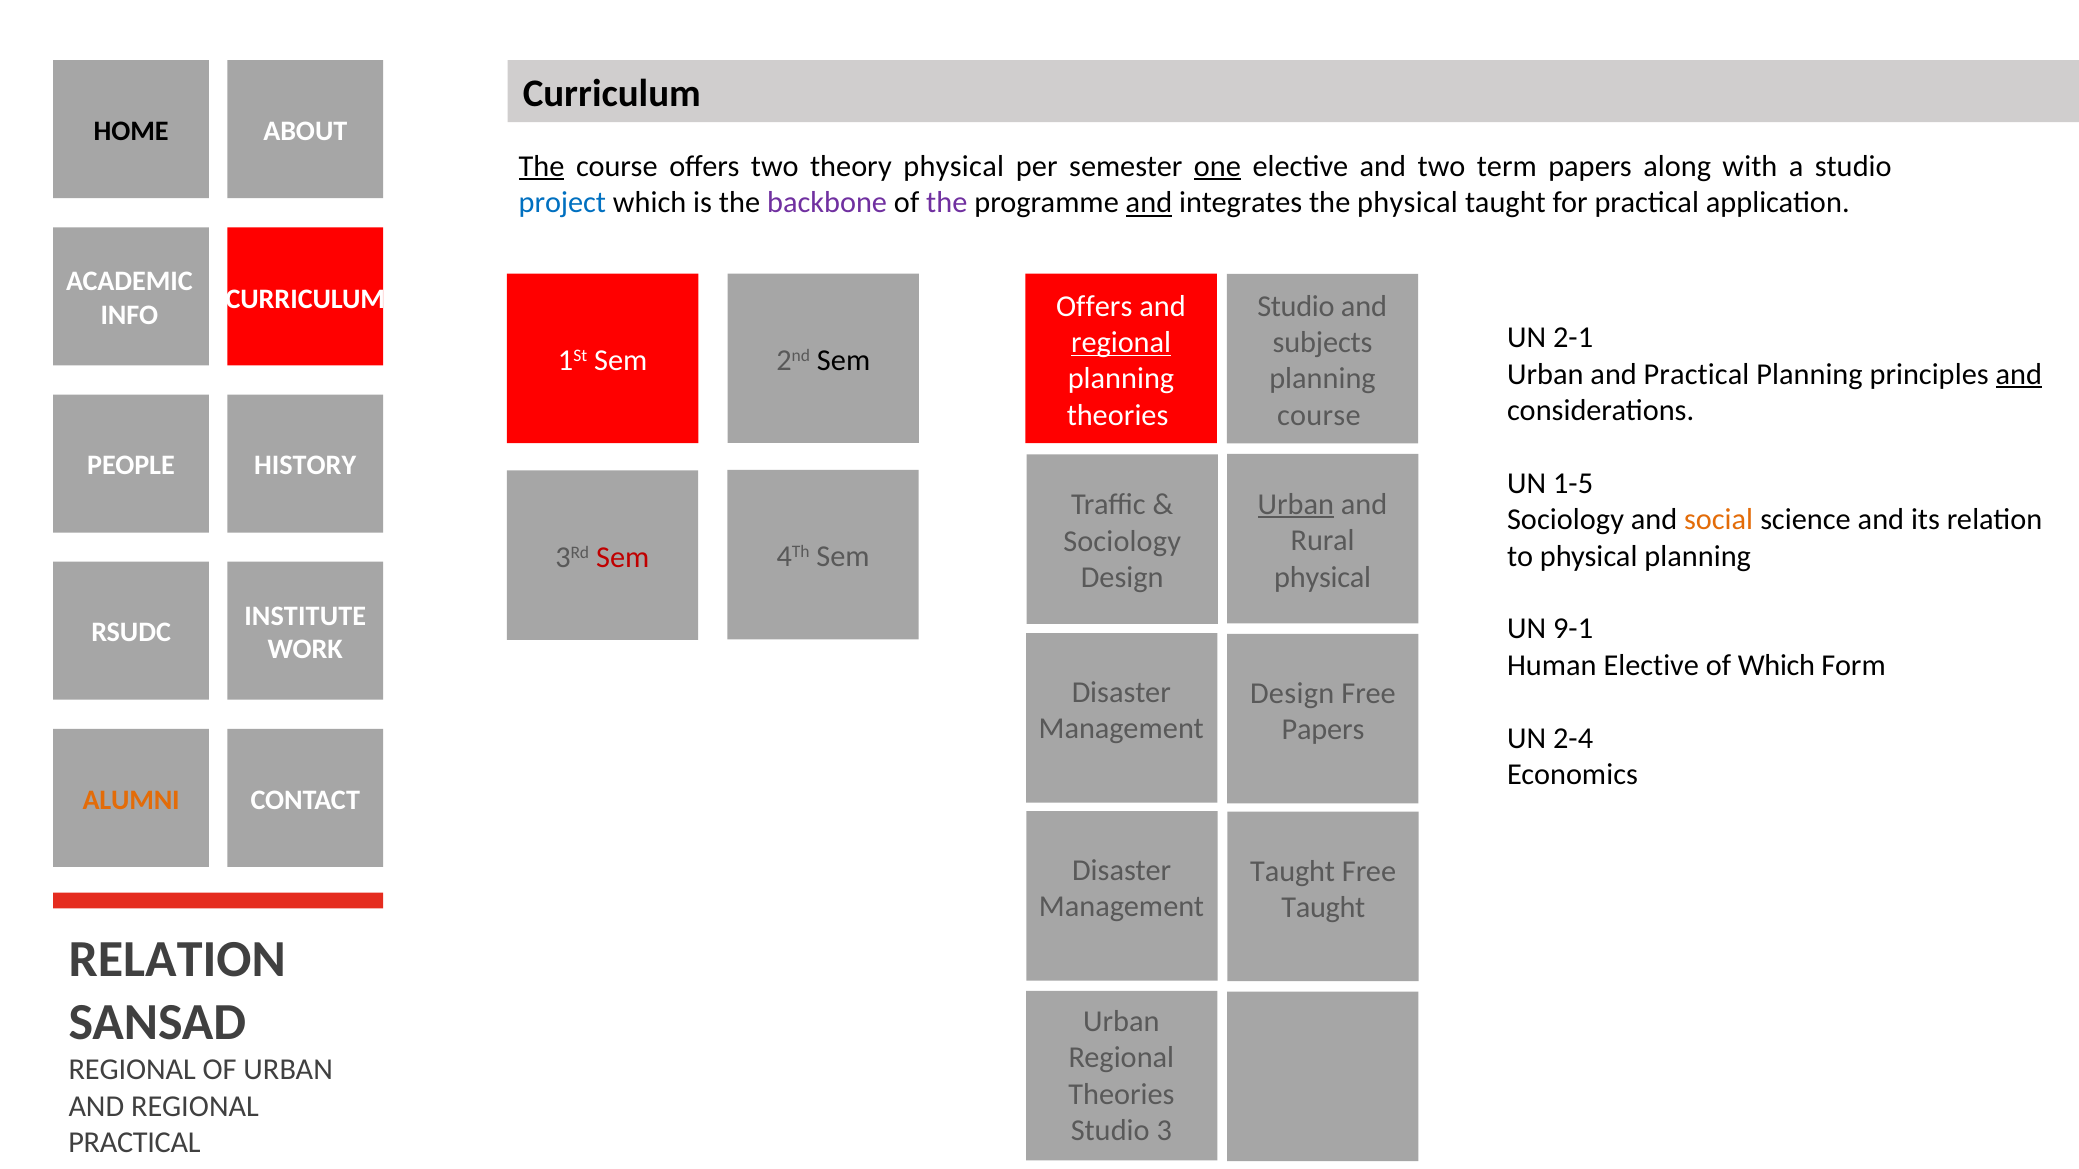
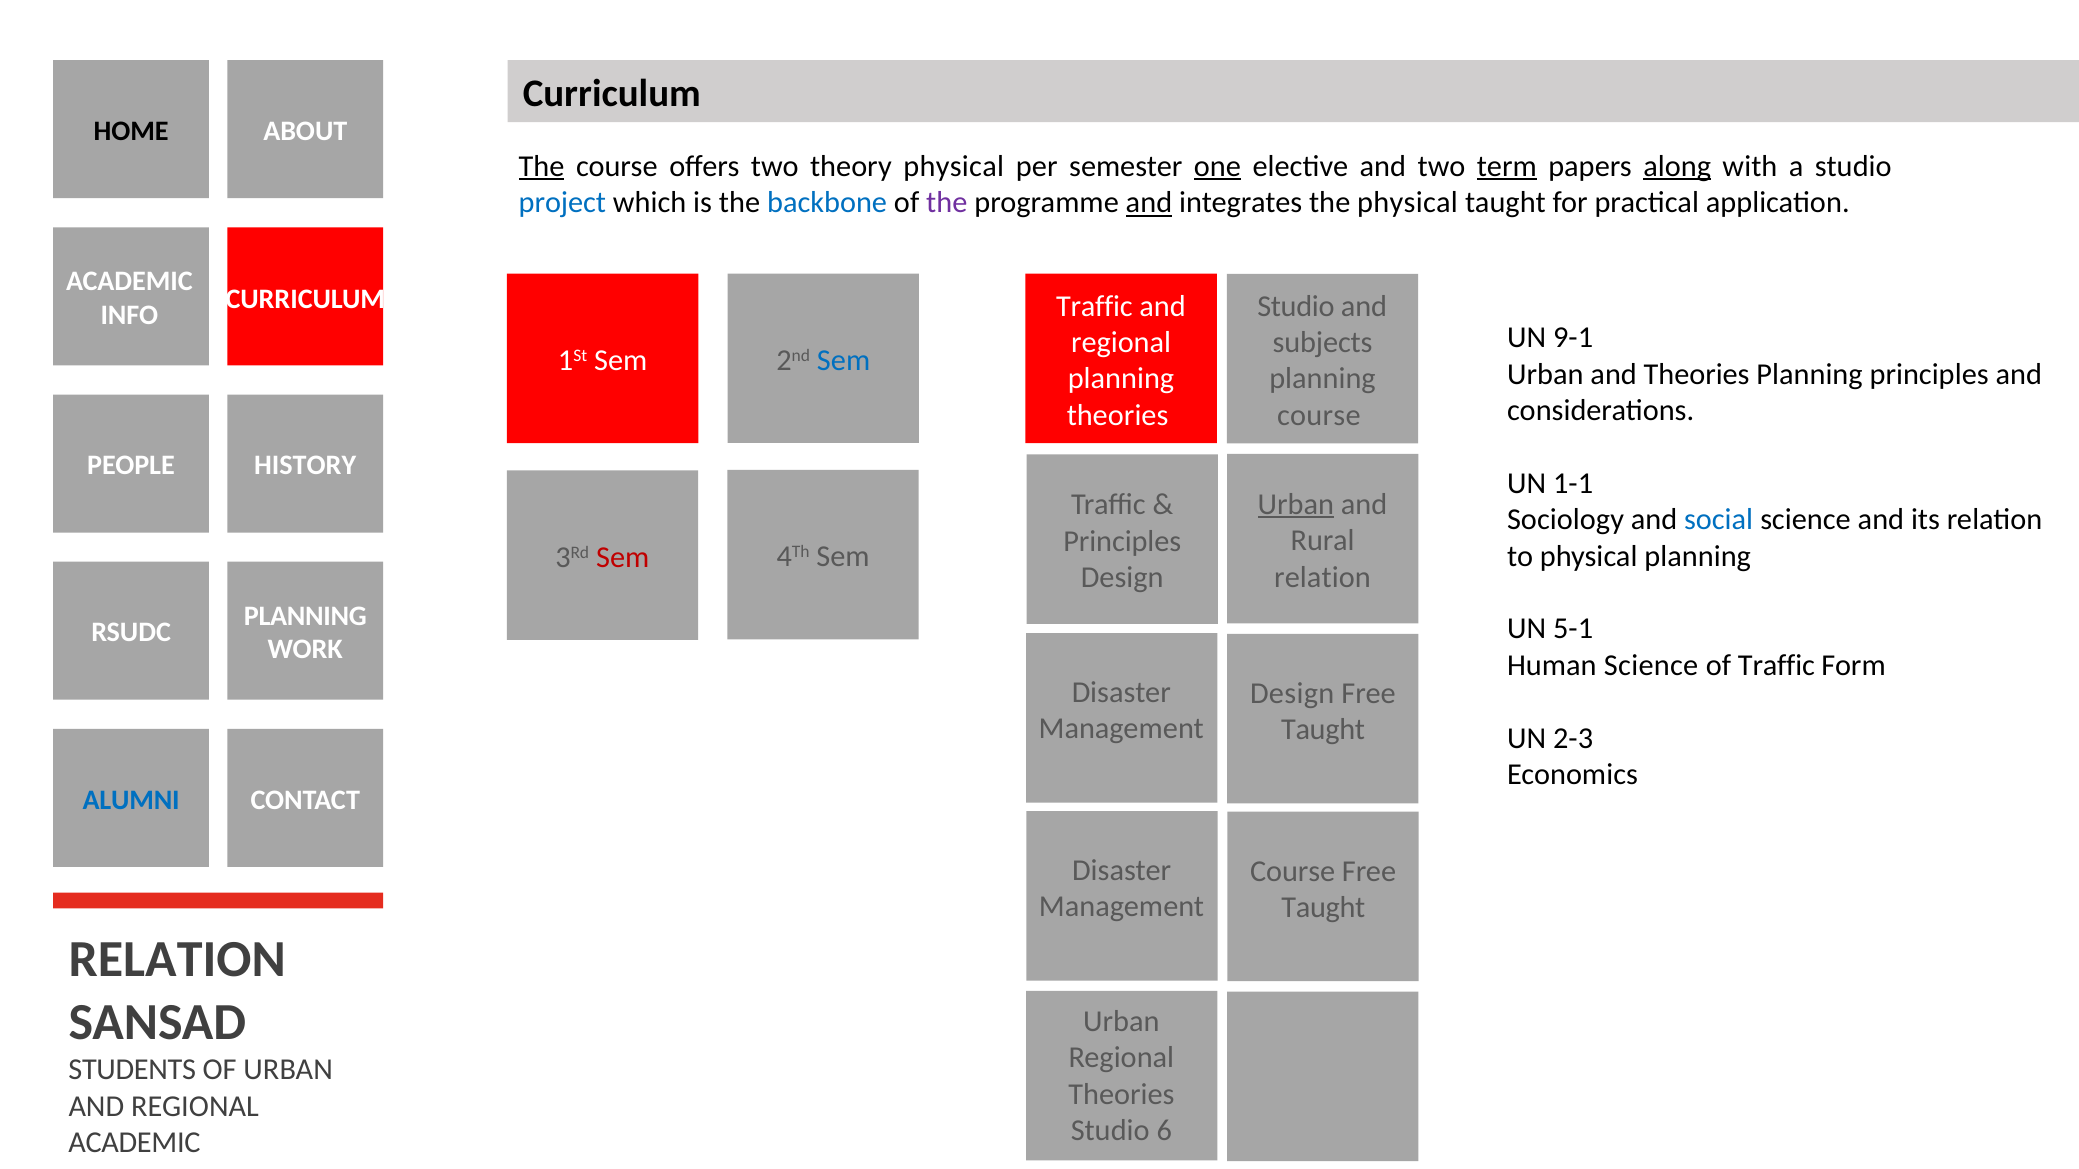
term underline: none -> present
along underline: none -> present
backbone colour: purple -> blue
Offers at (1094, 306): Offers -> Traffic
2-1: 2-1 -> 9-1
regional at (1121, 343) underline: present -> none
Sem at (844, 361) colour: black -> blue
and Practical: Practical -> Theories
and at (2019, 374) underline: present -> none
1-5: 1-5 -> 1-1
social colour: orange -> blue
Sociology at (1122, 541): Sociology -> Principles
physical at (1323, 577): physical -> relation
INSTITUTE at (305, 616): INSTITUTE -> PLANNING
9-1: 9-1 -> 5-1
Human Elective: Elective -> Science
of Which: Which -> Traffic
Papers at (1323, 730): Papers -> Taught
2-4: 2-4 -> 2-3
ALUMNI colour: orange -> blue
Taught at (1293, 871): Taught -> Course
REGIONAL at (132, 1070): REGIONAL -> STUDENTS
3: 3 -> 6
PRACTICAL at (134, 1143): PRACTICAL -> ACADEMIC
